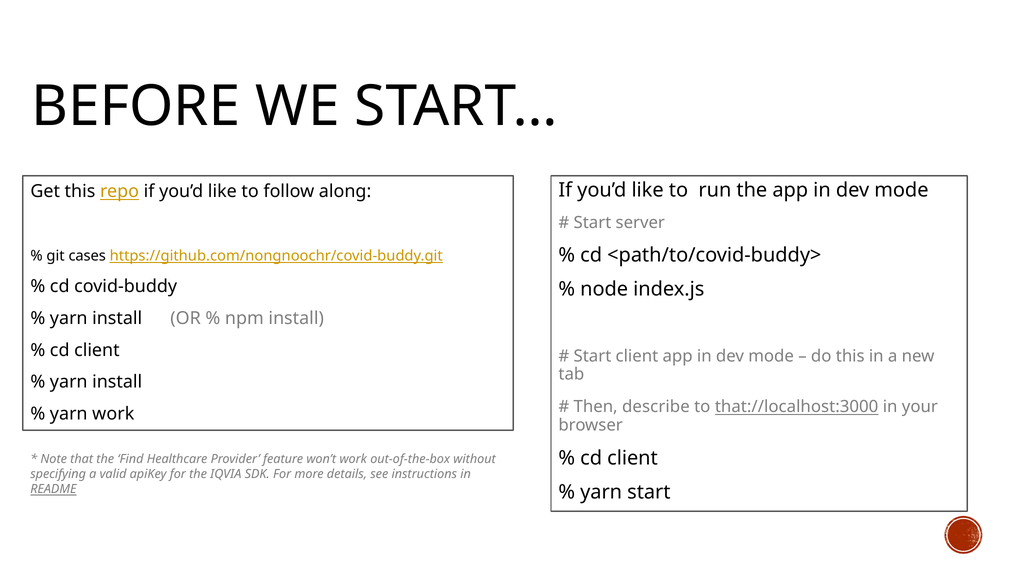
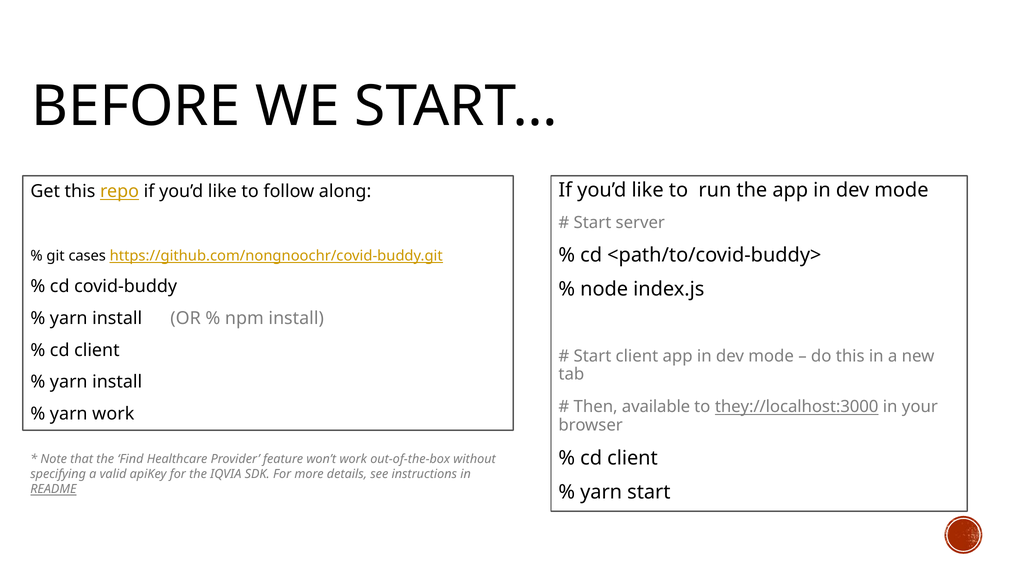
describe: describe -> available
that://localhost:3000: that://localhost:3000 -> they://localhost:3000
